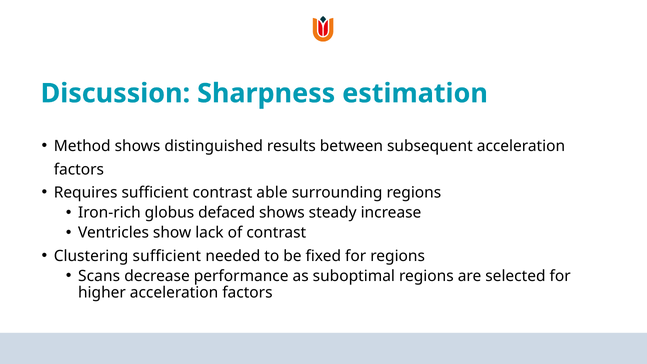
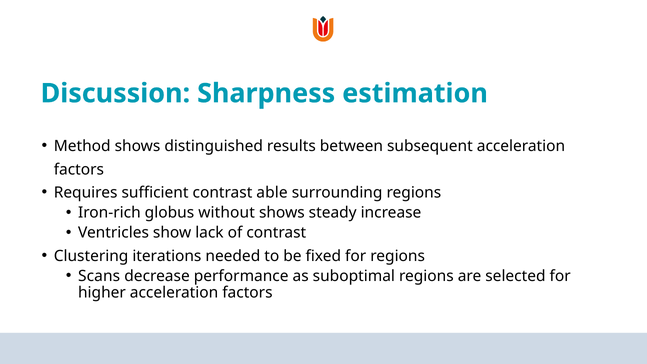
defaced: defaced -> without
Clustering sufficient: sufficient -> iterations
